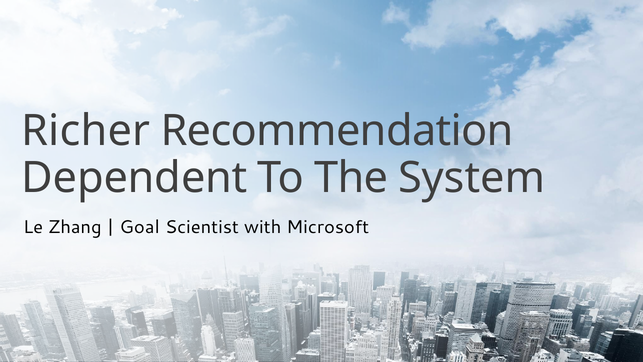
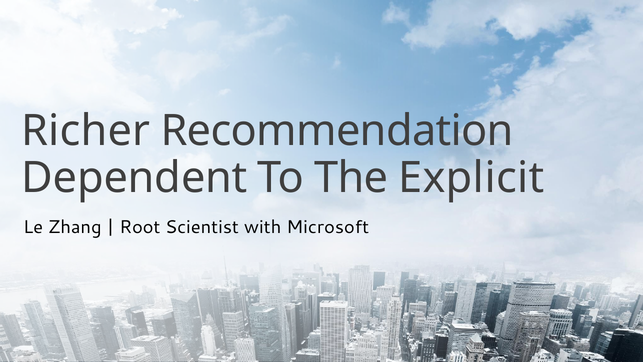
System: System -> Explicit
Goal: Goal -> Root
